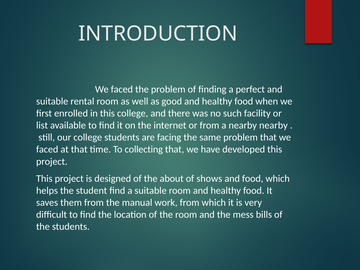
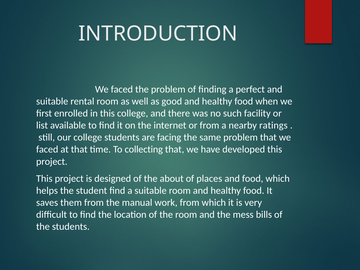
nearby nearby: nearby -> ratings
shows: shows -> places
